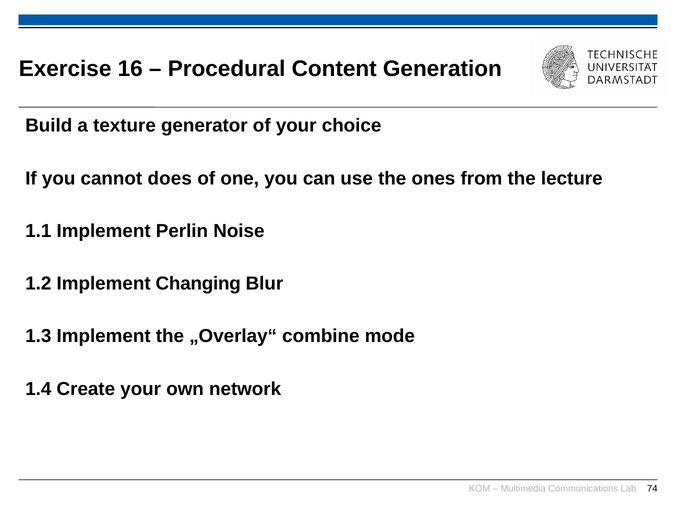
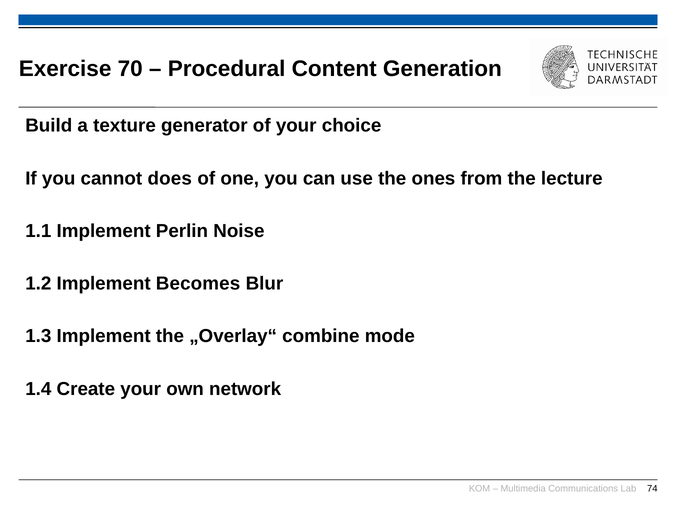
16: 16 -> 70
Changing: Changing -> Becomes
